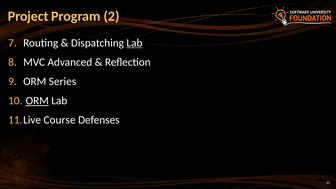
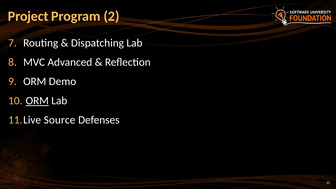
Lab at (134, 43) underline: present -> none
Series: Series -> Demo
Course: Course -> Source
